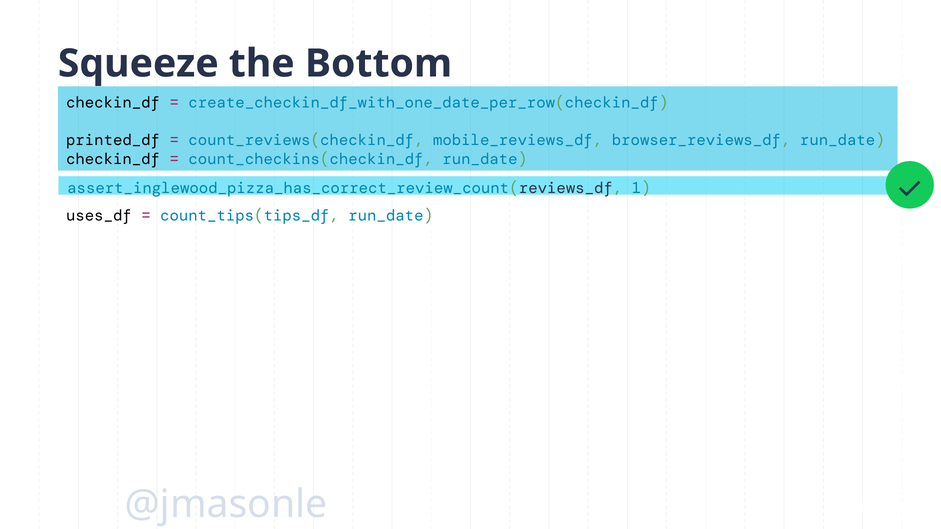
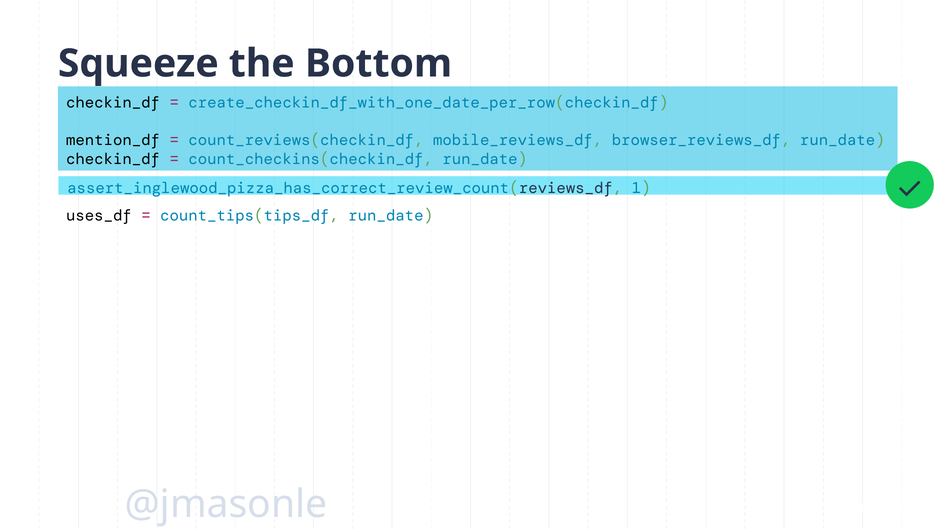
printed_df: printed_df -> mention_df
